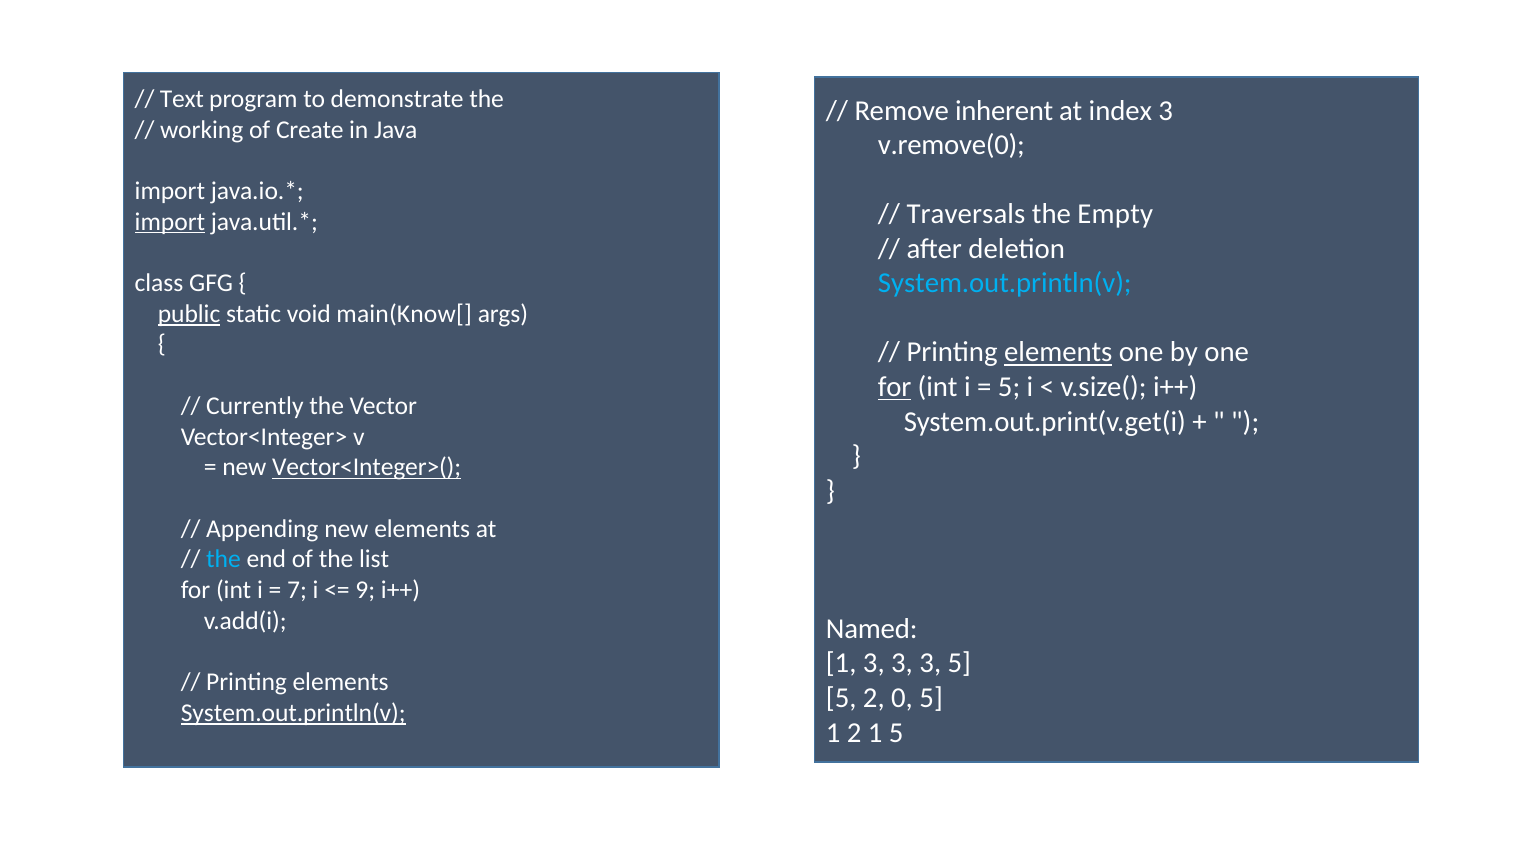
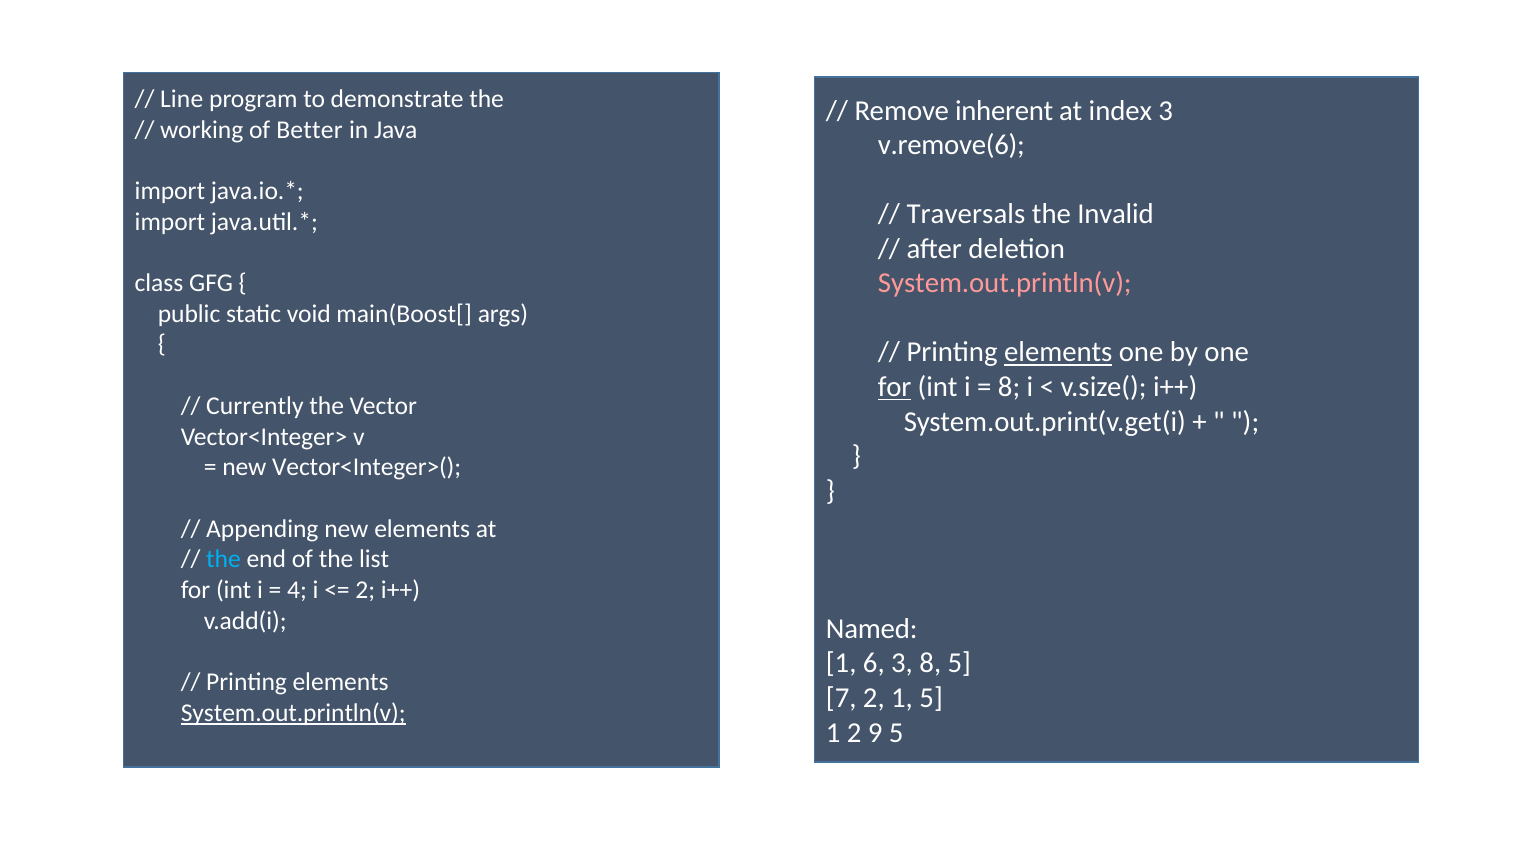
Text: Text -> Line
Create: Create -> Better
v.remove(0: v.remove(0 -> v.remove(6
Empty: Empty -> Invalid
import at (170, 222) underline: present -> none
System.out.println(v at (1005, 283) colour: light blue -> pink
public underline: present -> none
main(Know[: main(Know[ -> main(Boost[
5 at (1009, 387): 5 -> 8
Vector<Integer>( underline: present -> none
7: 7 -> 4
9 at (365, 590): 9 -> 2
1 3: 3 -> 6
3 at (930, 663): 3 -> 8
5 at (841, 698): 5 -> 7
2 0: 0 -> 1
2 1: 1 -> 9
